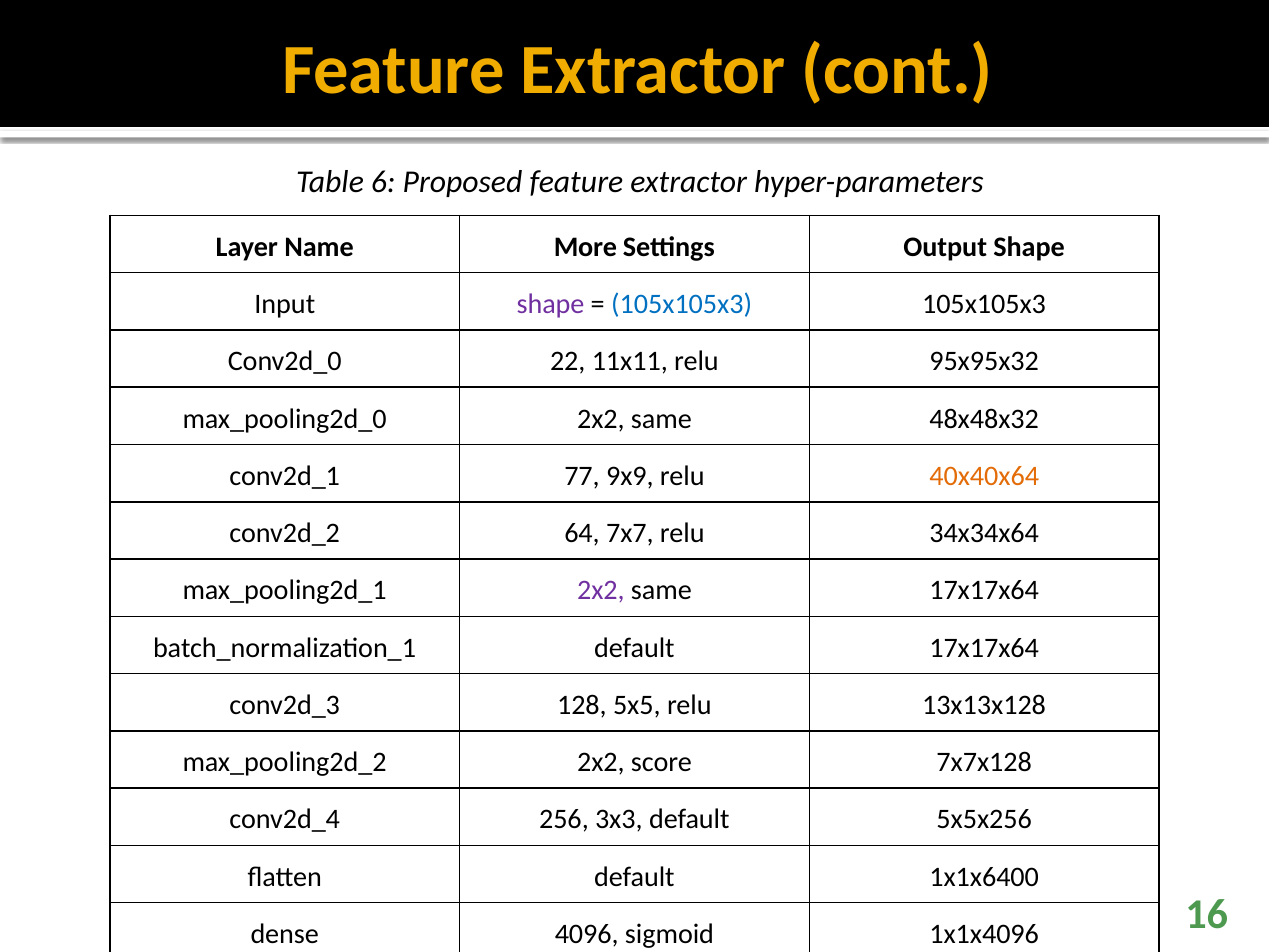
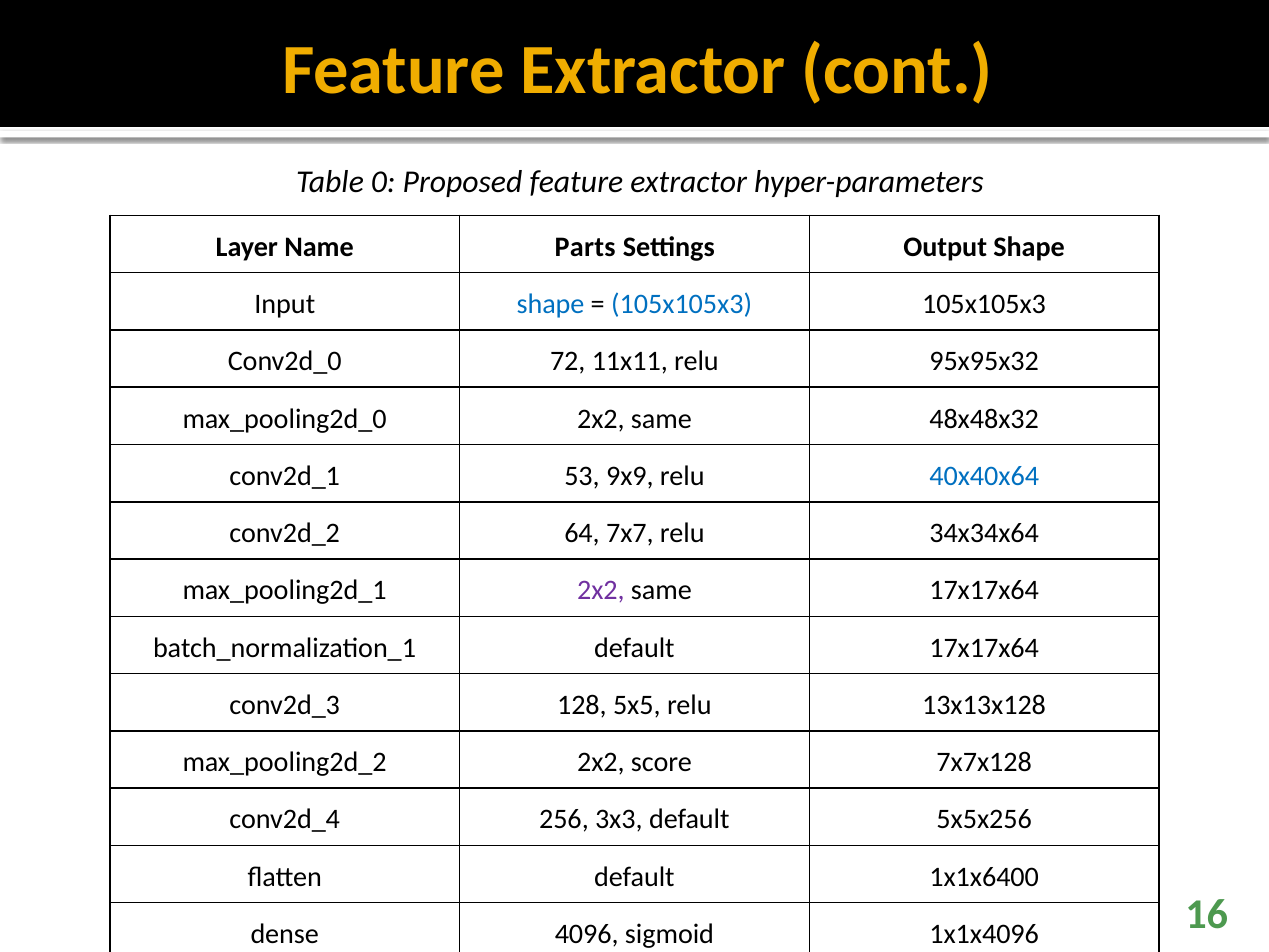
6: 6 -> 0
More: More -> Parts
shape at (551, 304) colour: purple -> blue
22: 22 -> 72
77: 77 -> 53
40x40x64 colour: orange -> blue
